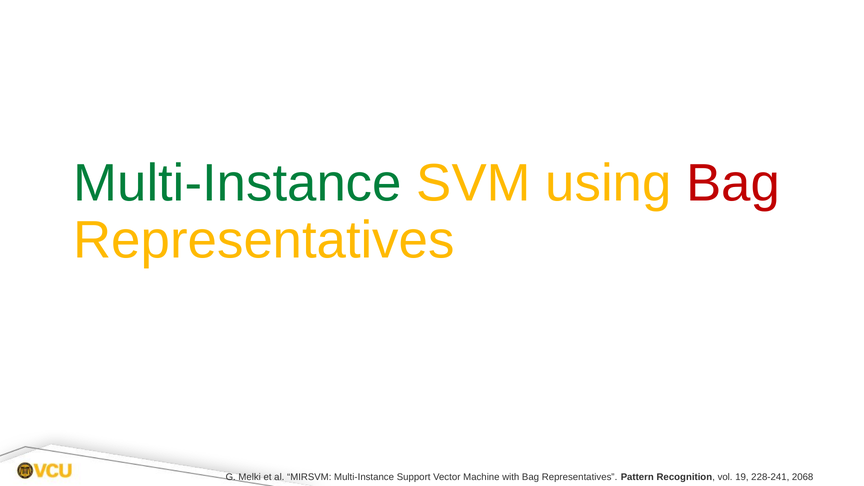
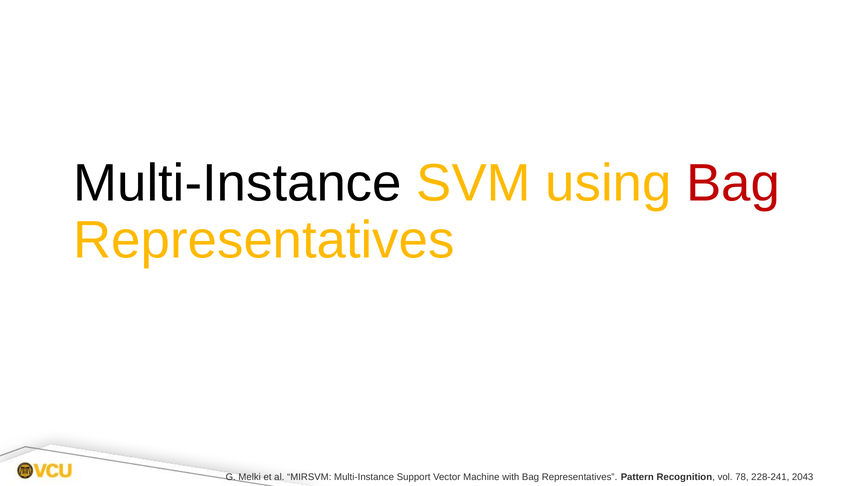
Multi-Instance at (238, 183) colour: green -> black
19: 19 -> 78
2068: 2068 -> 2043
